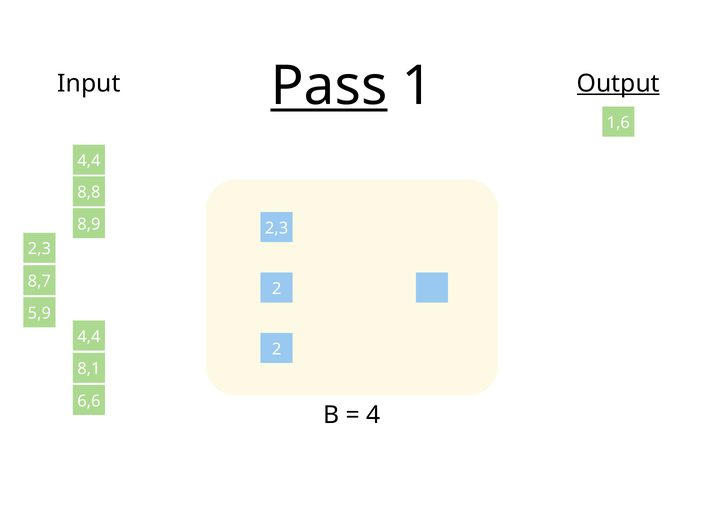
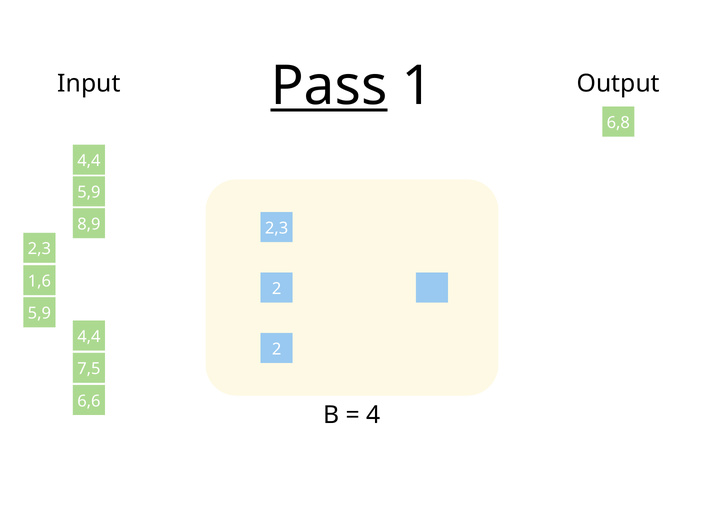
Output underline: present -> none
1,6: 1,6 -> 6,8
8,8 at (89, 192): 8,8 -> 5,9
8,7: 8,7 -> 1,6
8,1: 8,1 -> 7,5
